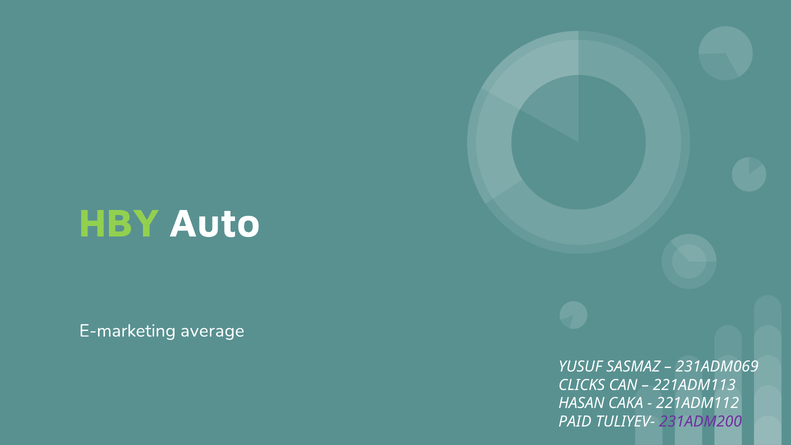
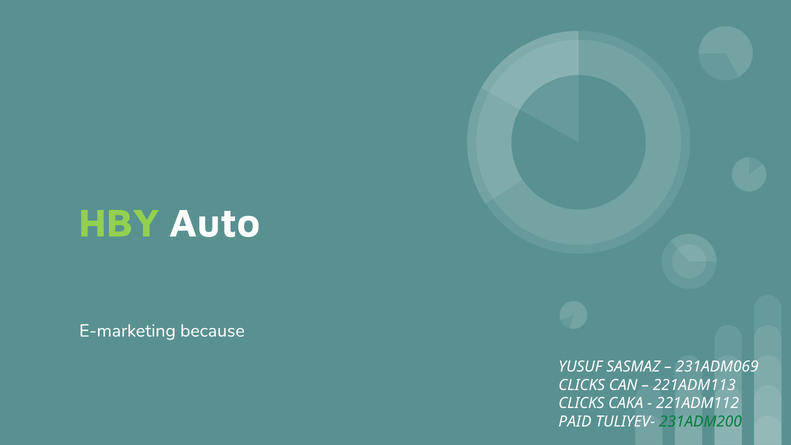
average: average -> because
HASAN at (581, 403): HASAN -> CLICKS
231ADM200 colour: purple -> green
